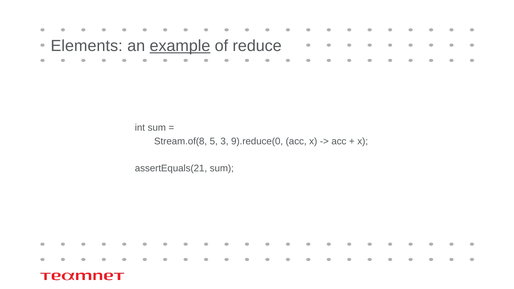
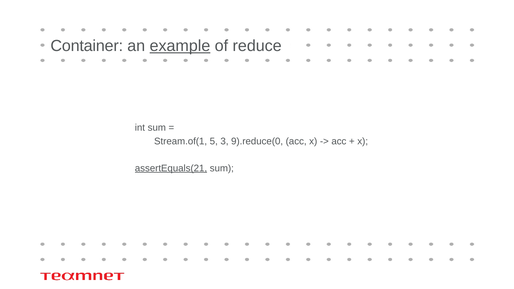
Elements: Elements -> Container
Stream.of(8: Stream.of(8 -> Stream.of(1
assertEquals(21 underline: none -> present
